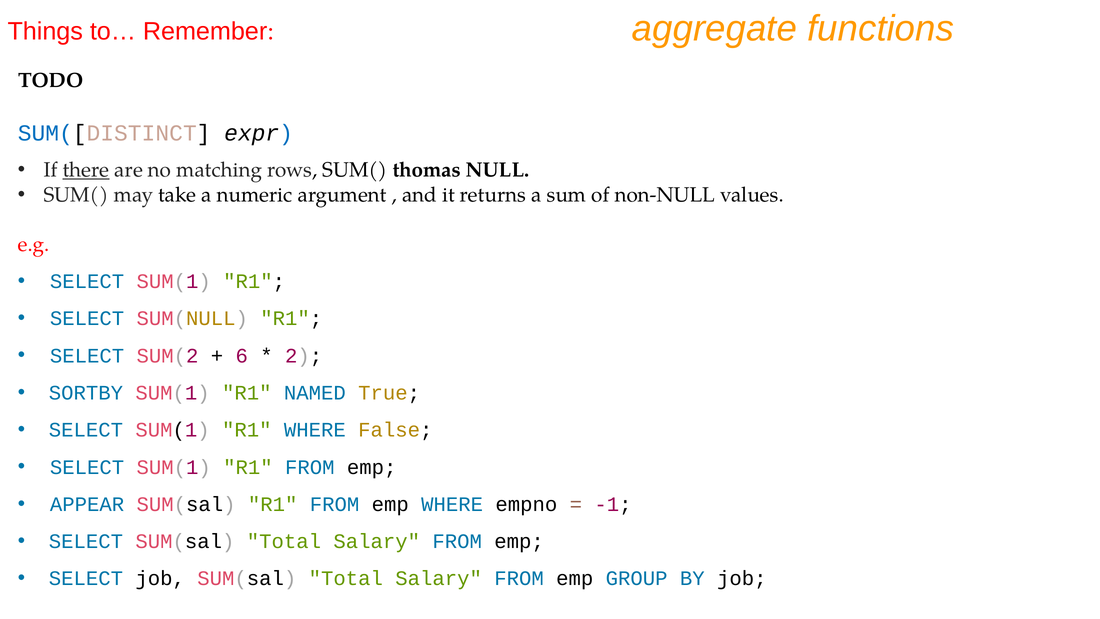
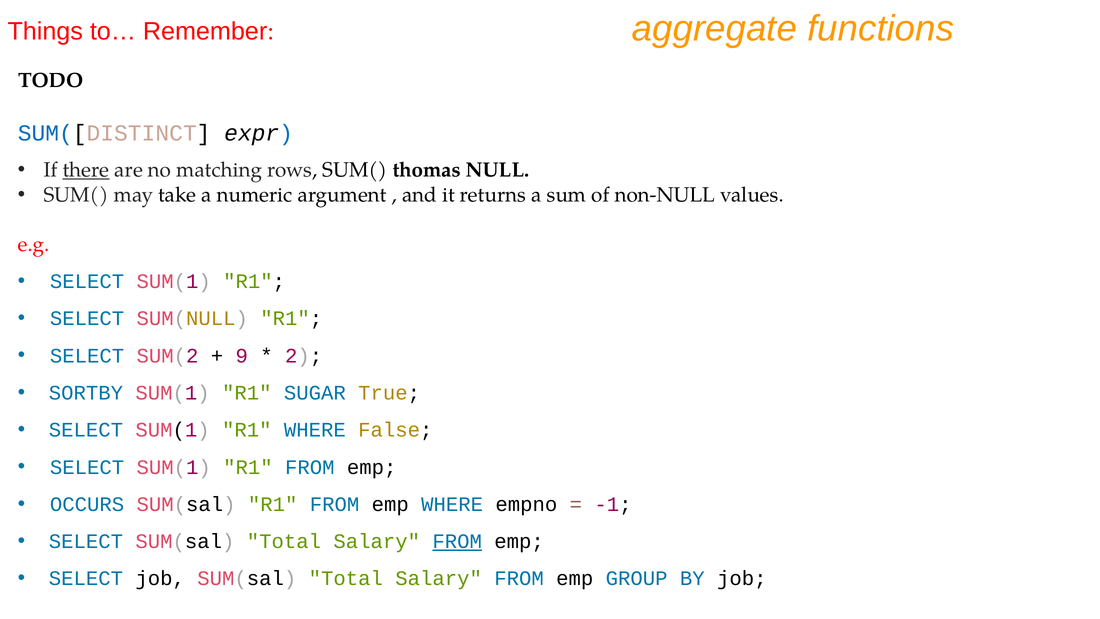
6: 6 -> 9
NAMED: NAMED -> SUGAR
APPEAR: APPEAR -> OCCURS
FROM at (457, 541) underline: none -> present
